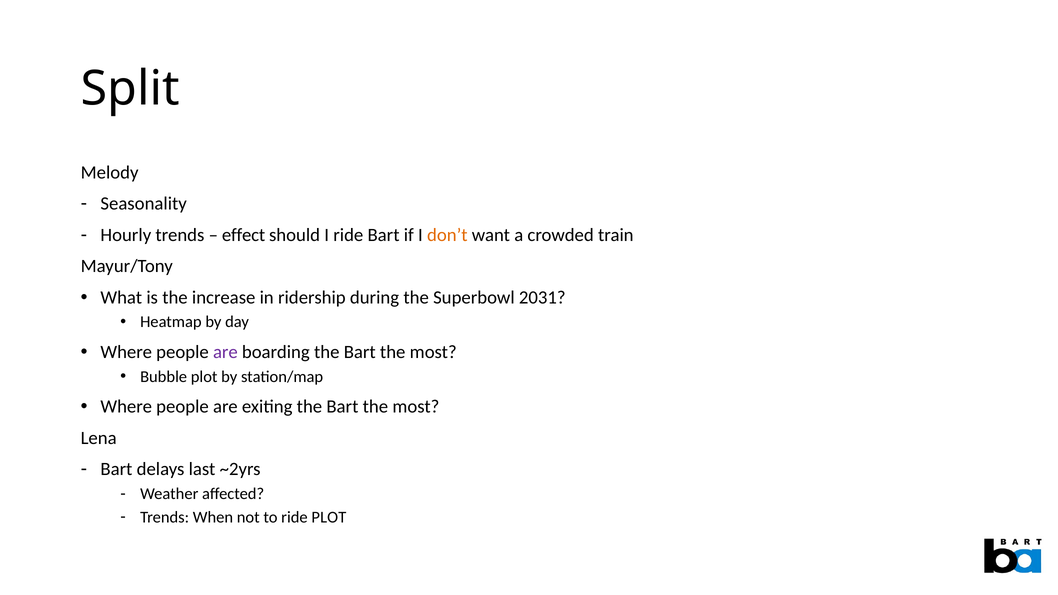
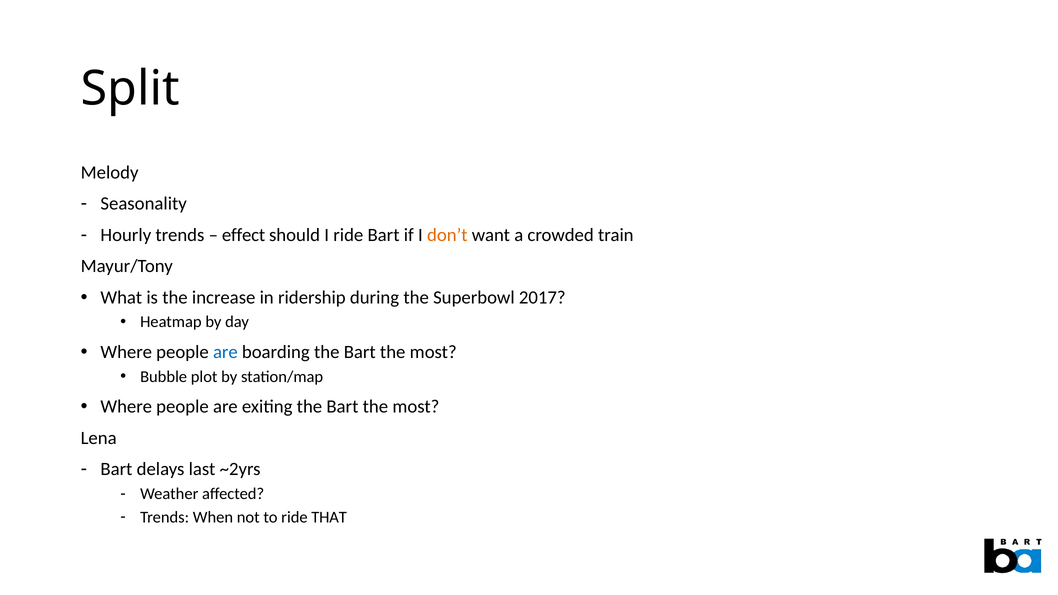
2031: 2031 -> 2017
are at (225, 352) colour: purple -> blue
ride PLOT: PLOT -> THAT
